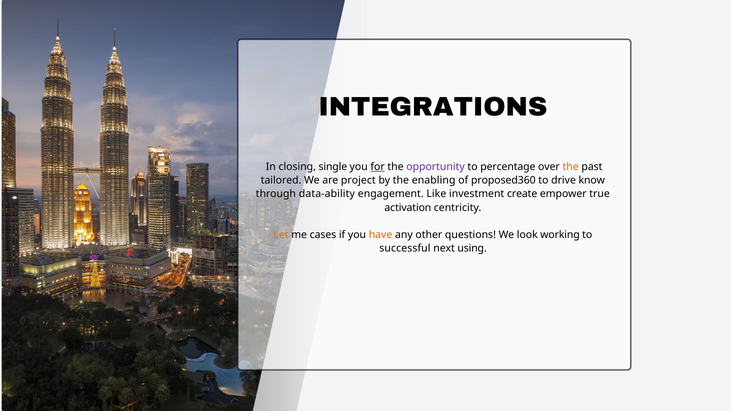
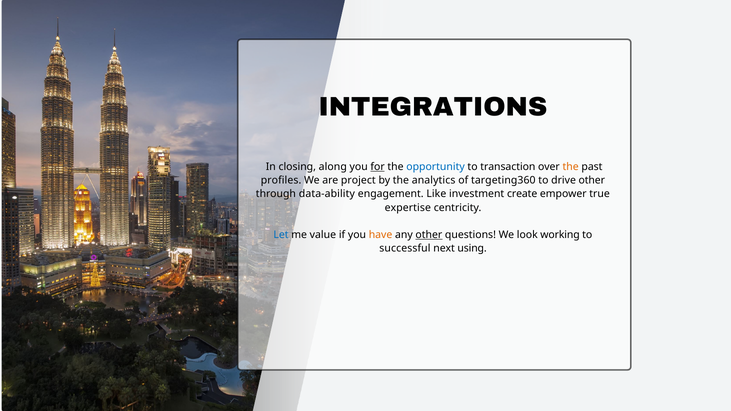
single: single -> along
opportunity colour: purple -> blue
percentage: percentage -> transaction
tailored: tailored -> profiles
enabling: enabling -> analytics
proposed360: proposed360 -> targeting360
drive know: know -> other
activation: activation -> expertise
Let colour: orange -> blue
cases: cases -> value
other at (429, 235) underline: none -> present
